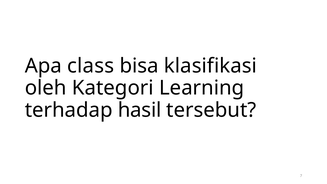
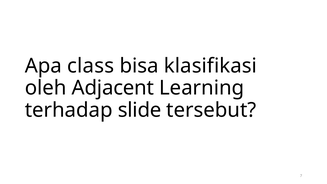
Kategori: Kategori -> Adjacent
hasil: hasil -> slide
